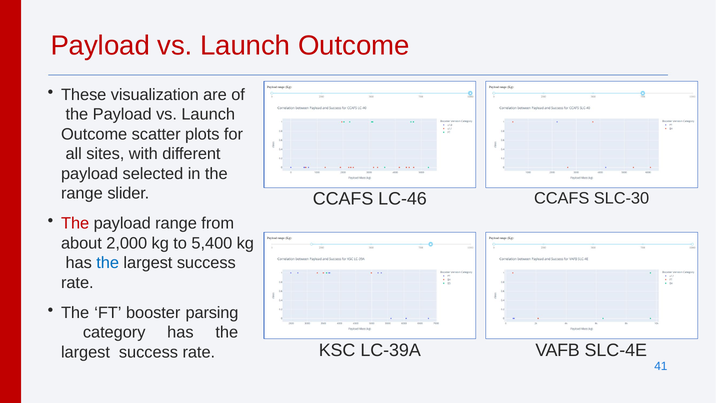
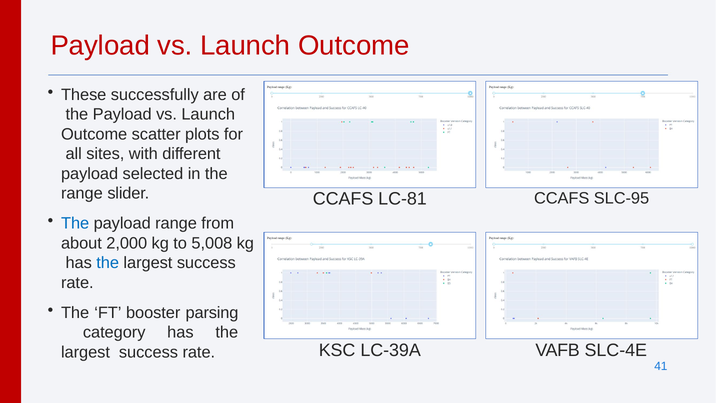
visualization: visualization -> successfully
LC-46: LC-46 -> LC-81
SLC-30: SLC-30 -> SLC-95
The at (75, 223) colour: red -> blue
5,400: 5,400 -> 5,008
